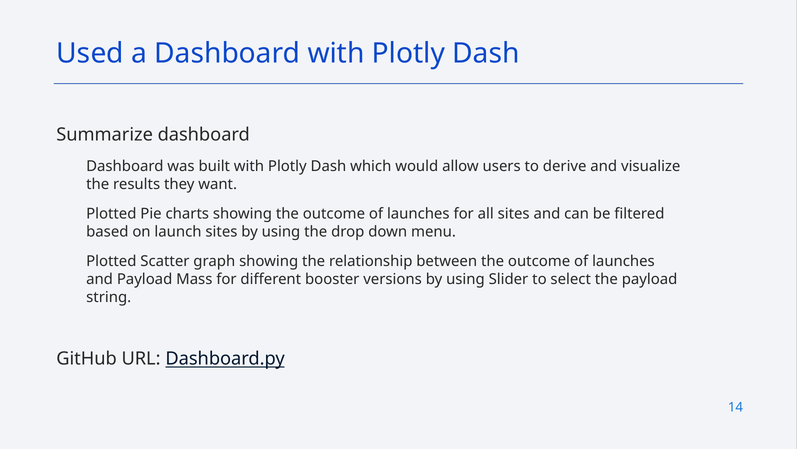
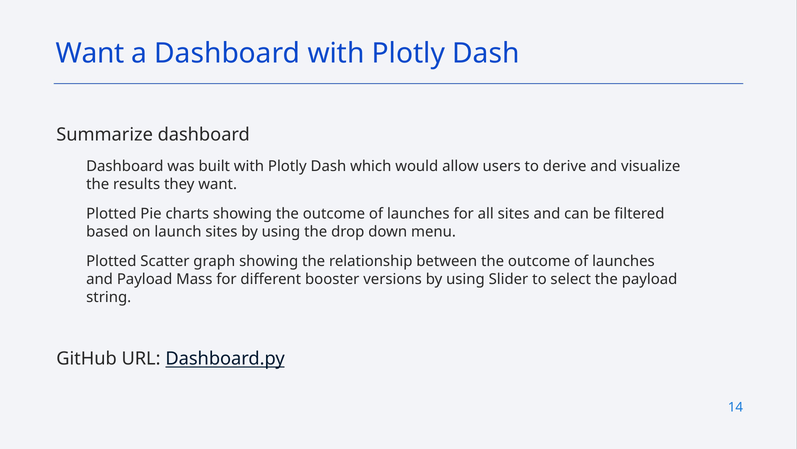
Used at (90, 53): Used -> Want
